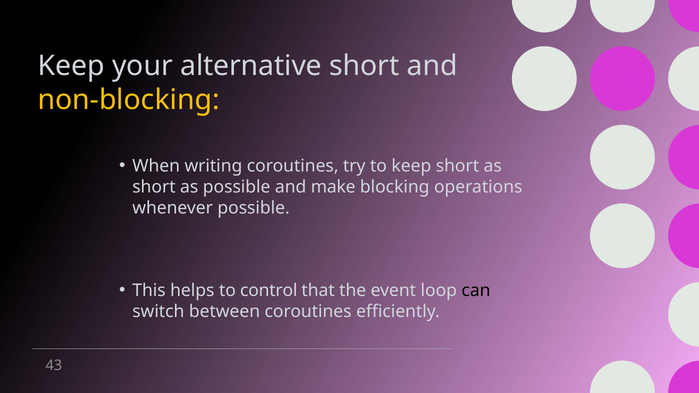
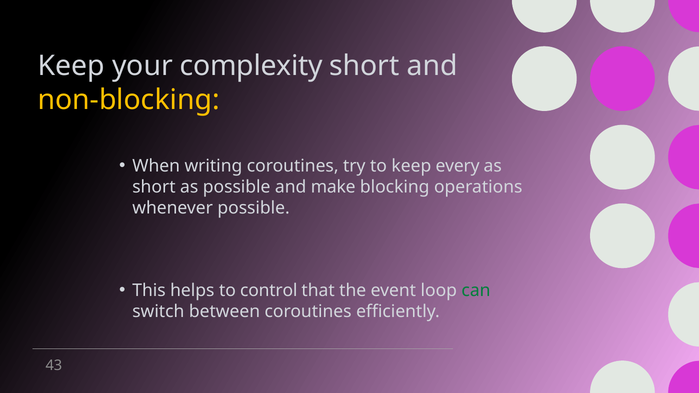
alternative: alternative -> complexity
keep short: short -> every
can colour: black -> green
